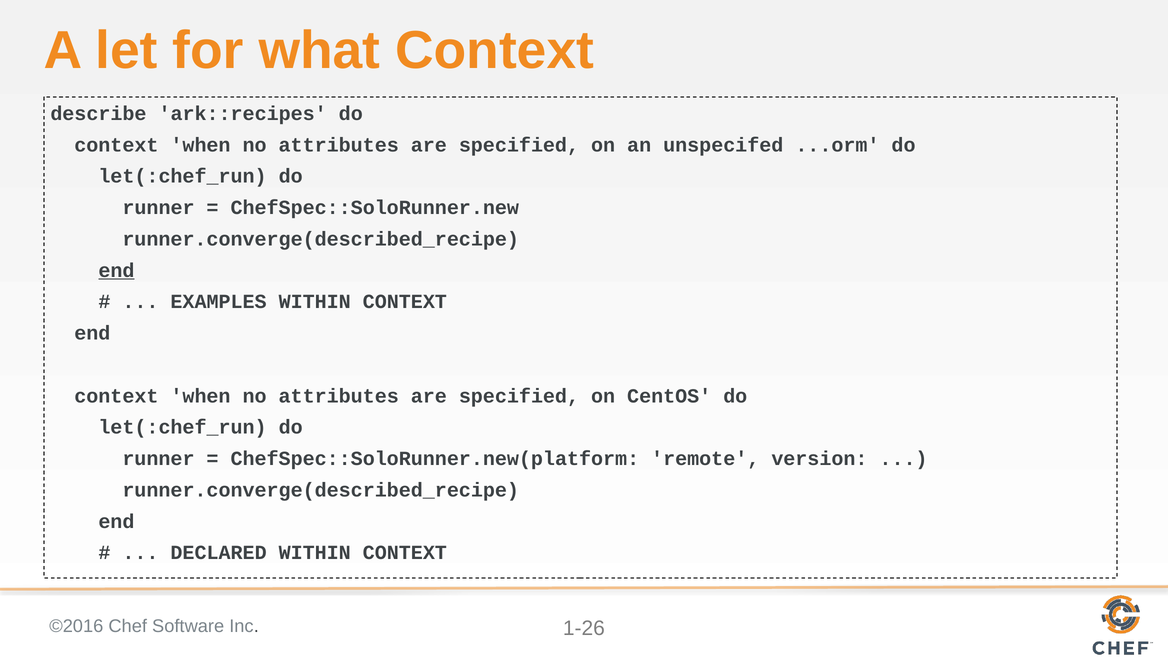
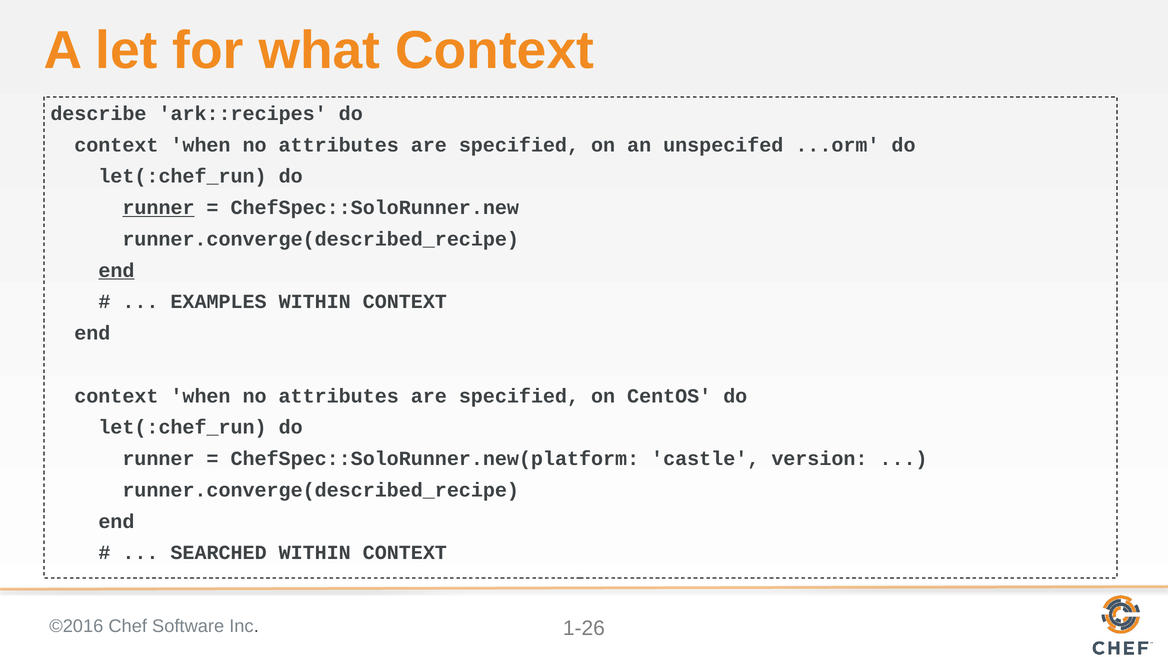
runner at (159, 208) underline: none -> present
remote: remote -> castle
DECLARED: DECLARED -> SEARCHED
